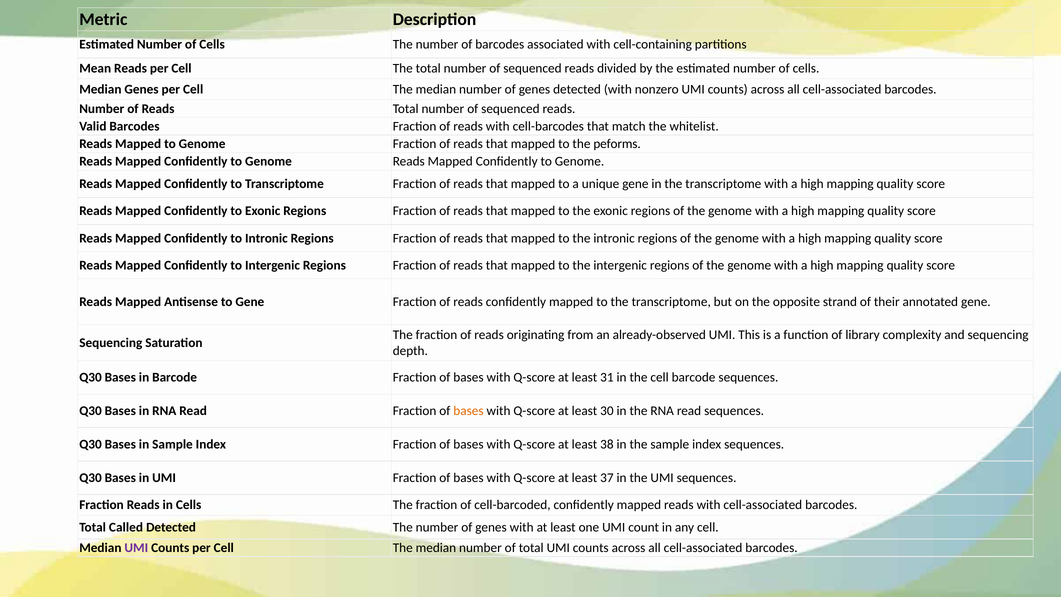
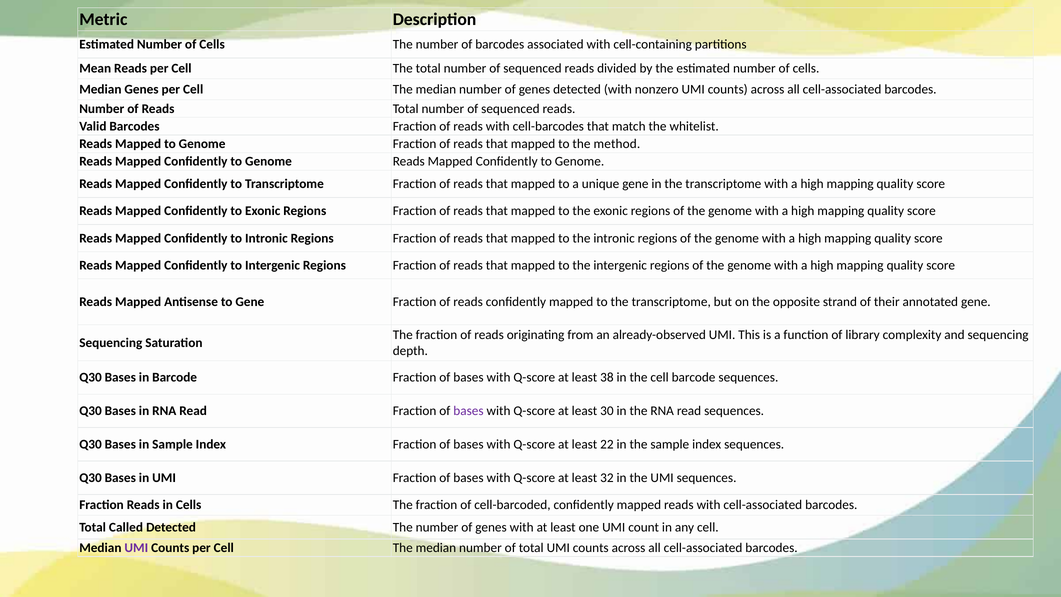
peforms: peforms -> method
31: 31 -> 38
bases at (468, 411) colour: orange -> purple
38: 38 -> 22
37: 37 -> 32
